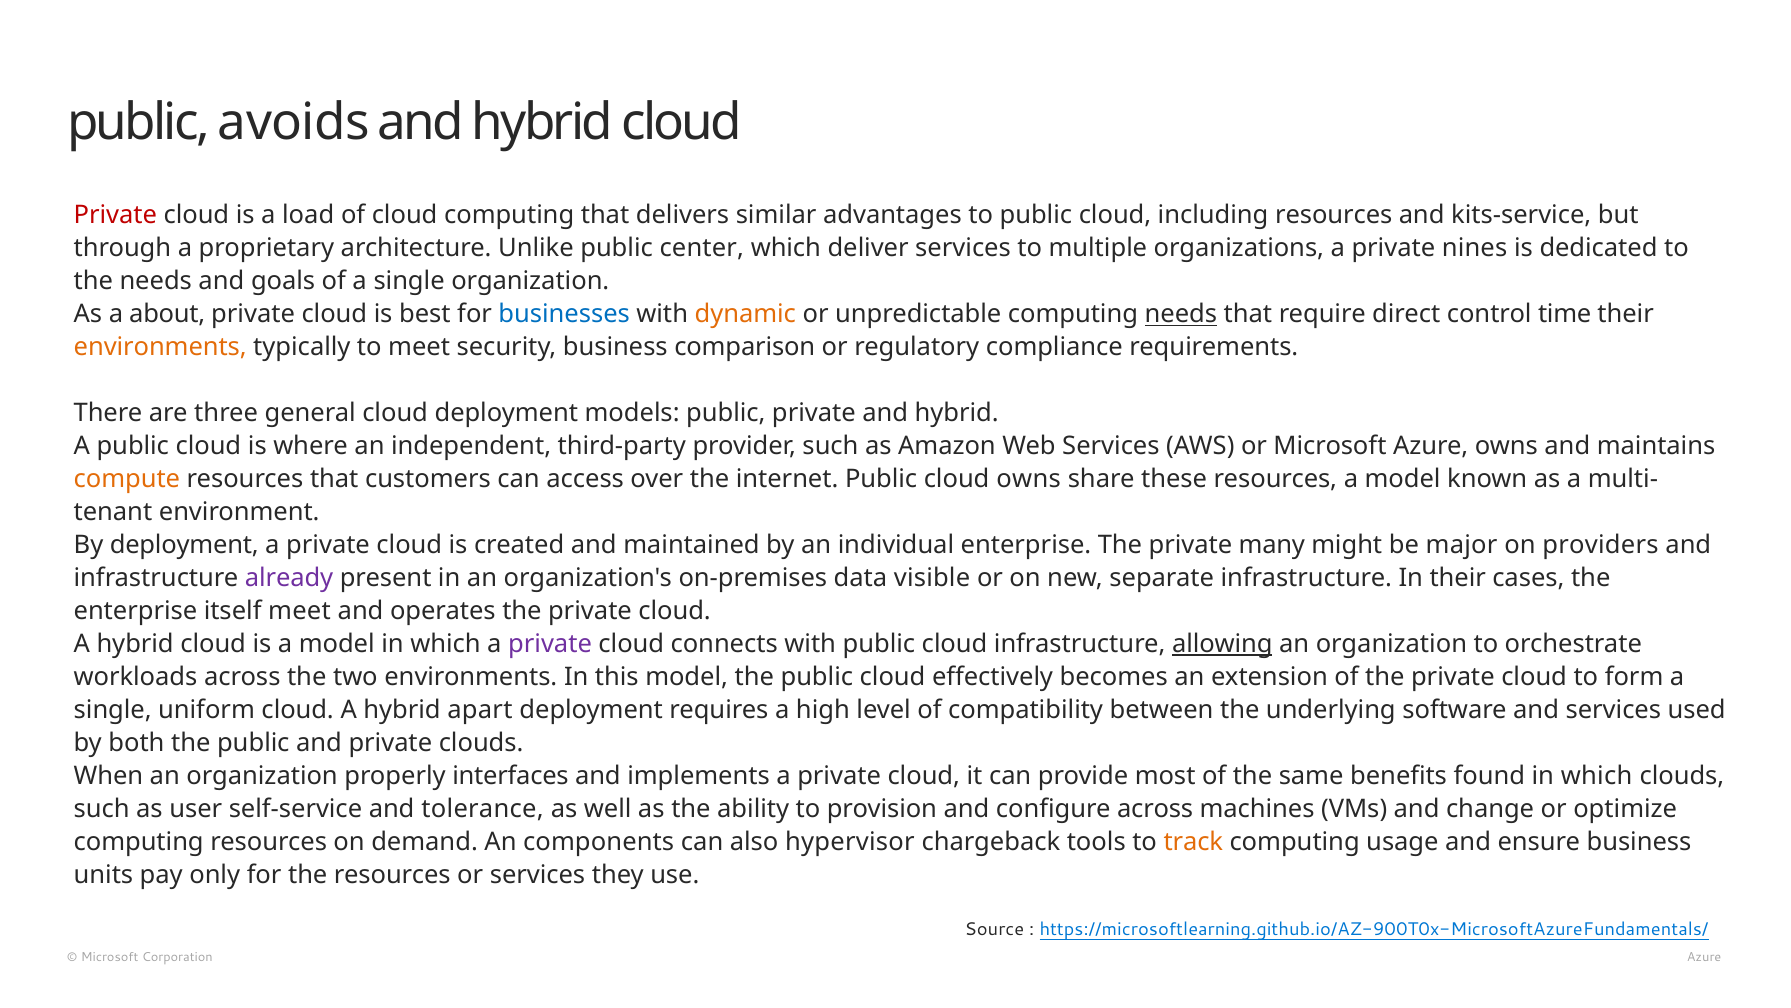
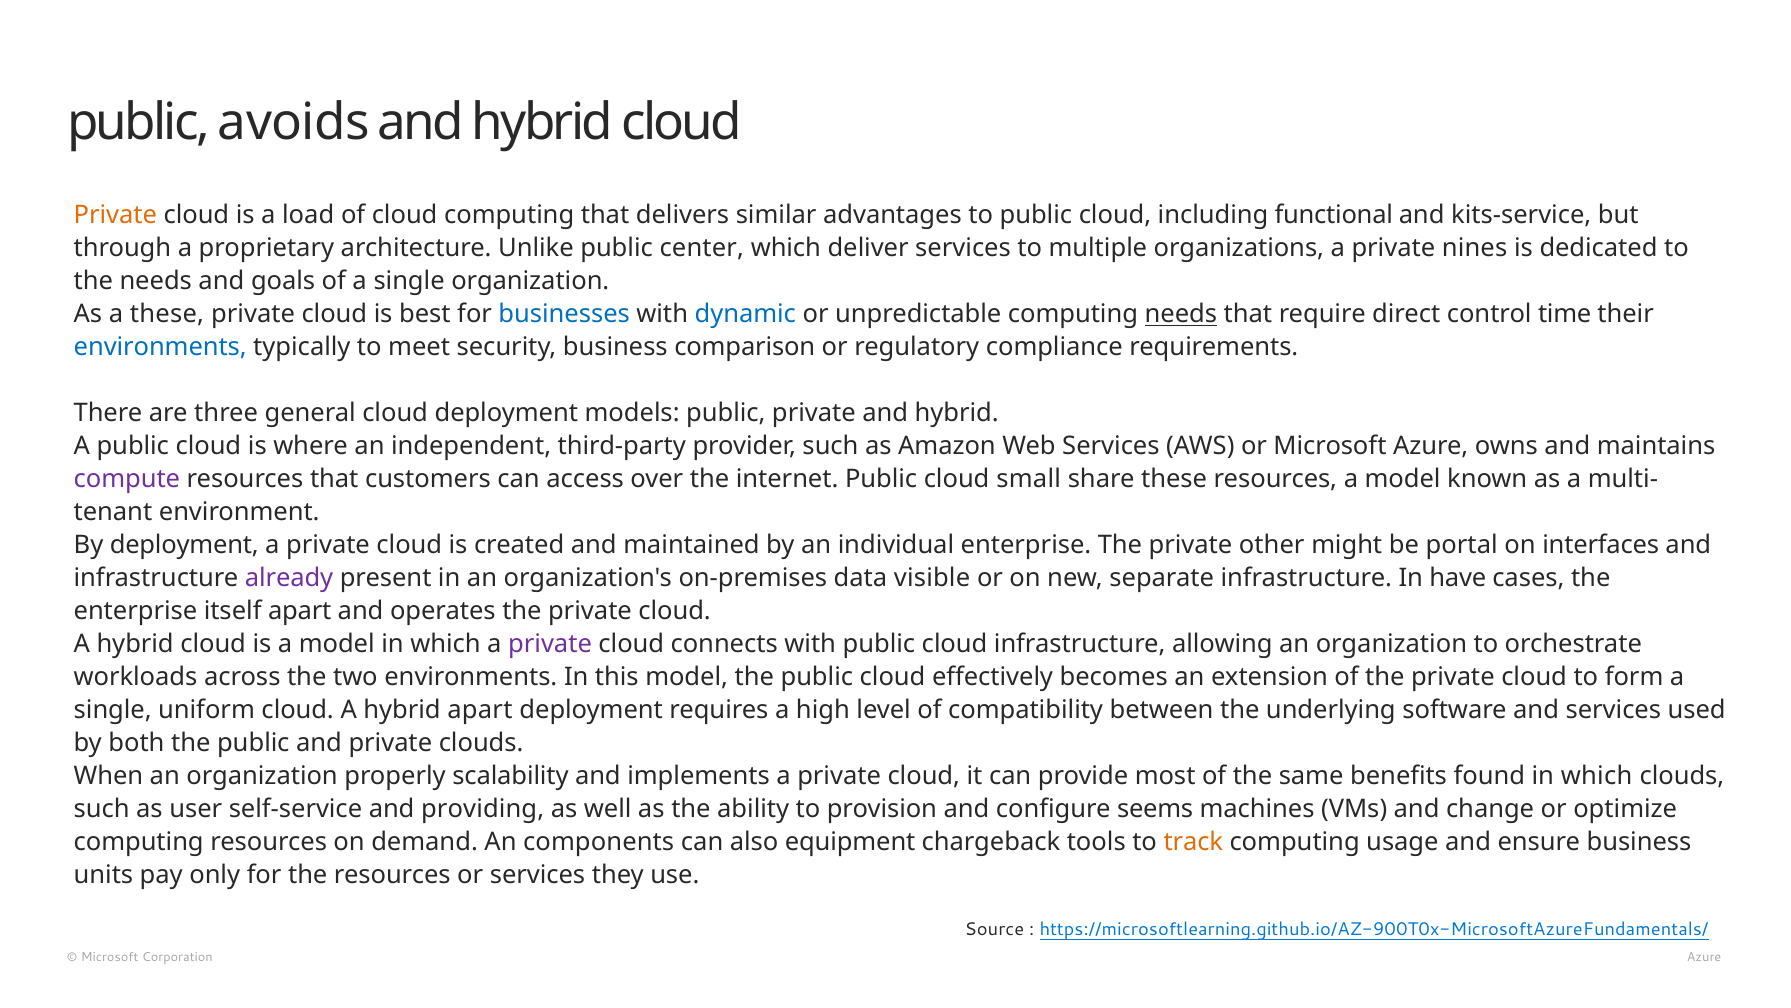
Private at (115, 215) colour: red -> orange
including resources: resources -> functional
a about: about -> these
dynamic colour: orange -> blue
environments at (160, 347) colour: orange -> blue
compute colour: orange -> purple
cloud owns: owns -> small
many: many -> other
major: major -> portal
providers: providers -> interfaces
In their: their -> have
itself meet: meet -> apart
allowing underline: present -> none
interfaces: interfaces -> scalability
tolerance: tolerance -> providing
configure across: across -> seems
hypervisor: hypervisor -> equipment
